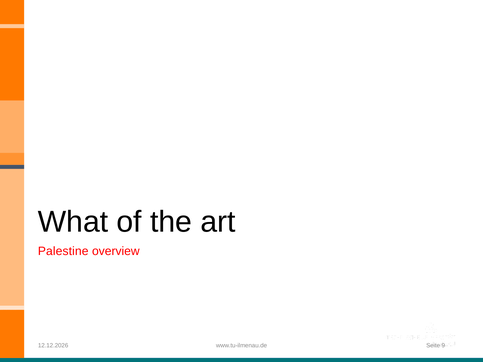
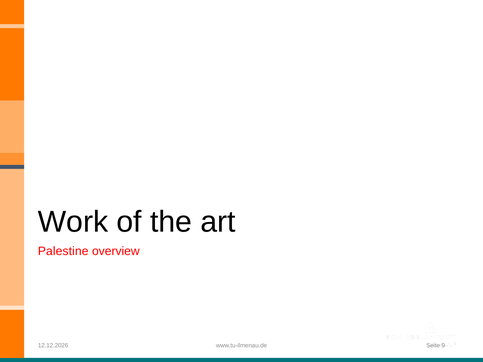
What: What -> Work
